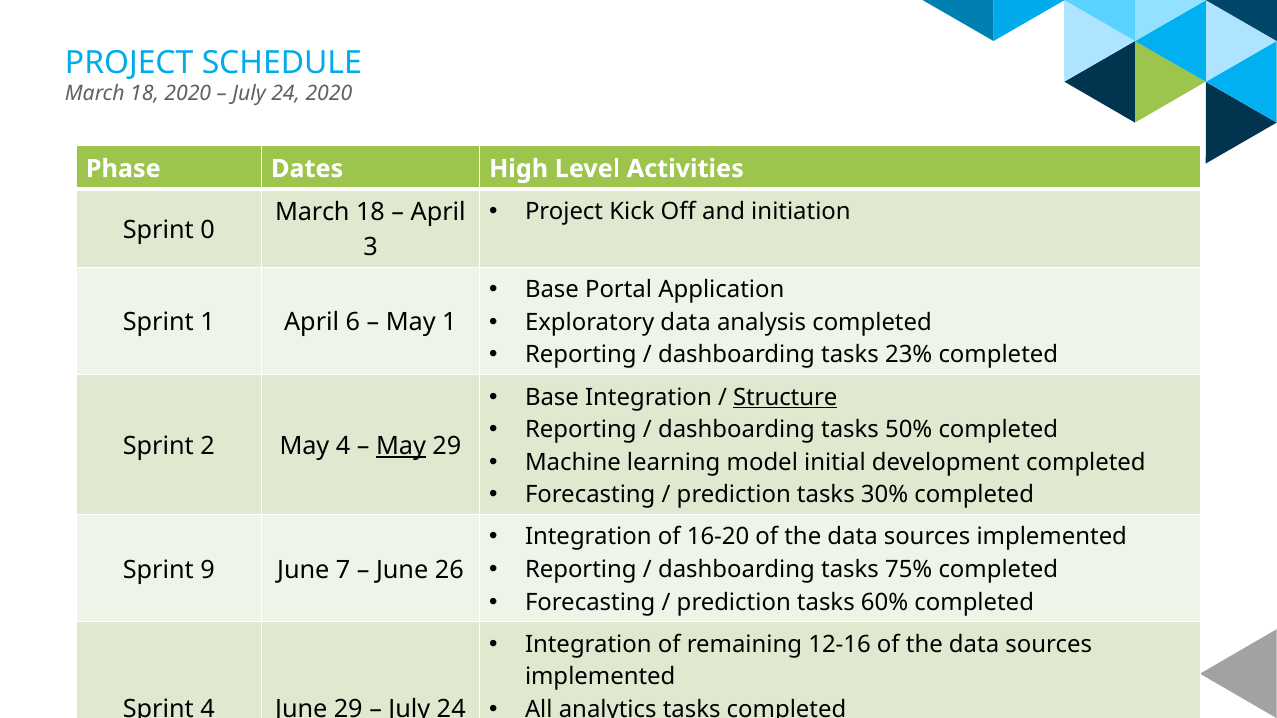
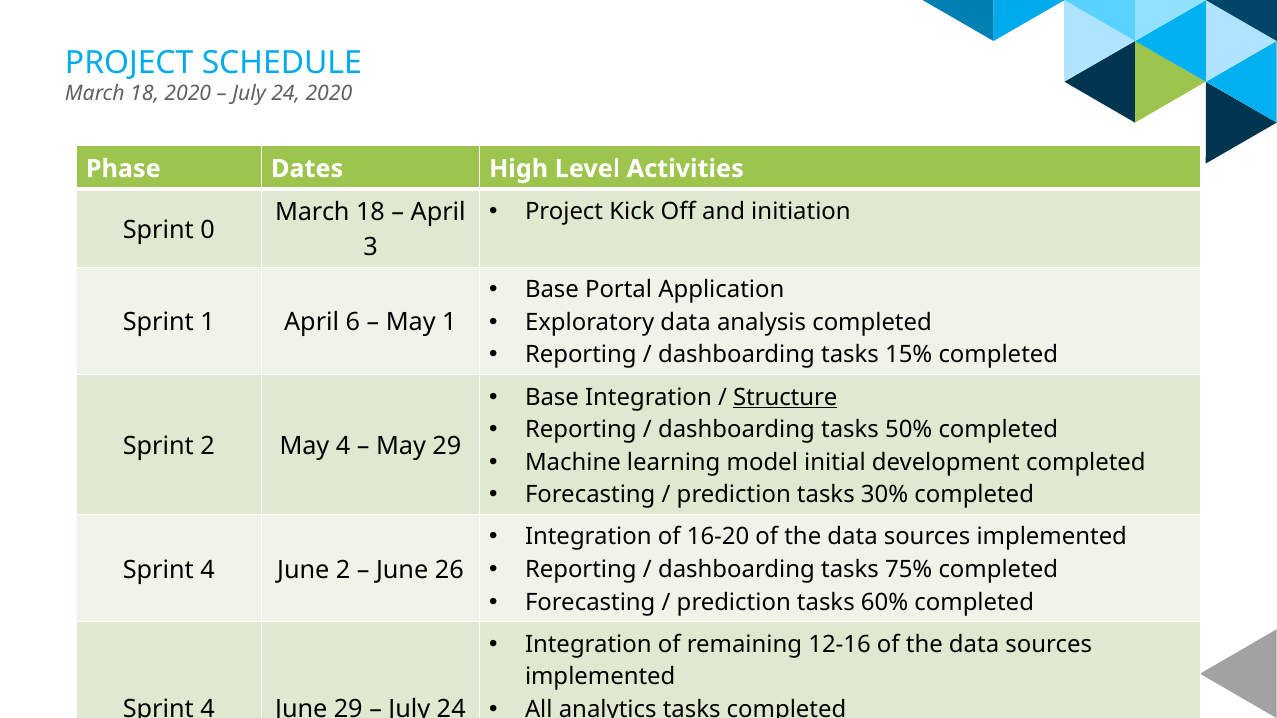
23%: 23% -> 15%
May at (401, 446) underline: present -> none
9 at (207, 570): 9 -> 4
June 7: 7 -> 2
